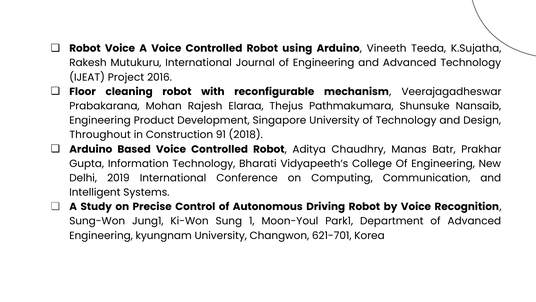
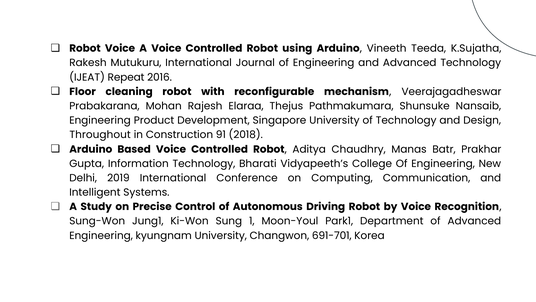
Project: Project -> Repeat
621-701: 621-701 -> 691-701
